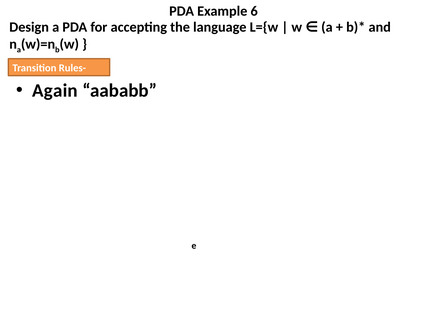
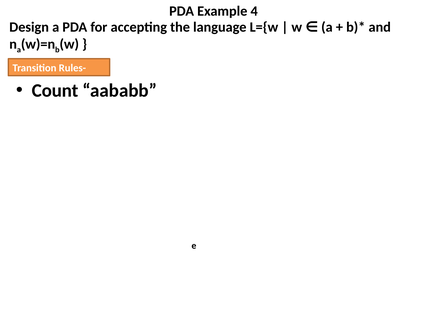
6: 6 -> 4
Again: Again -> Count
